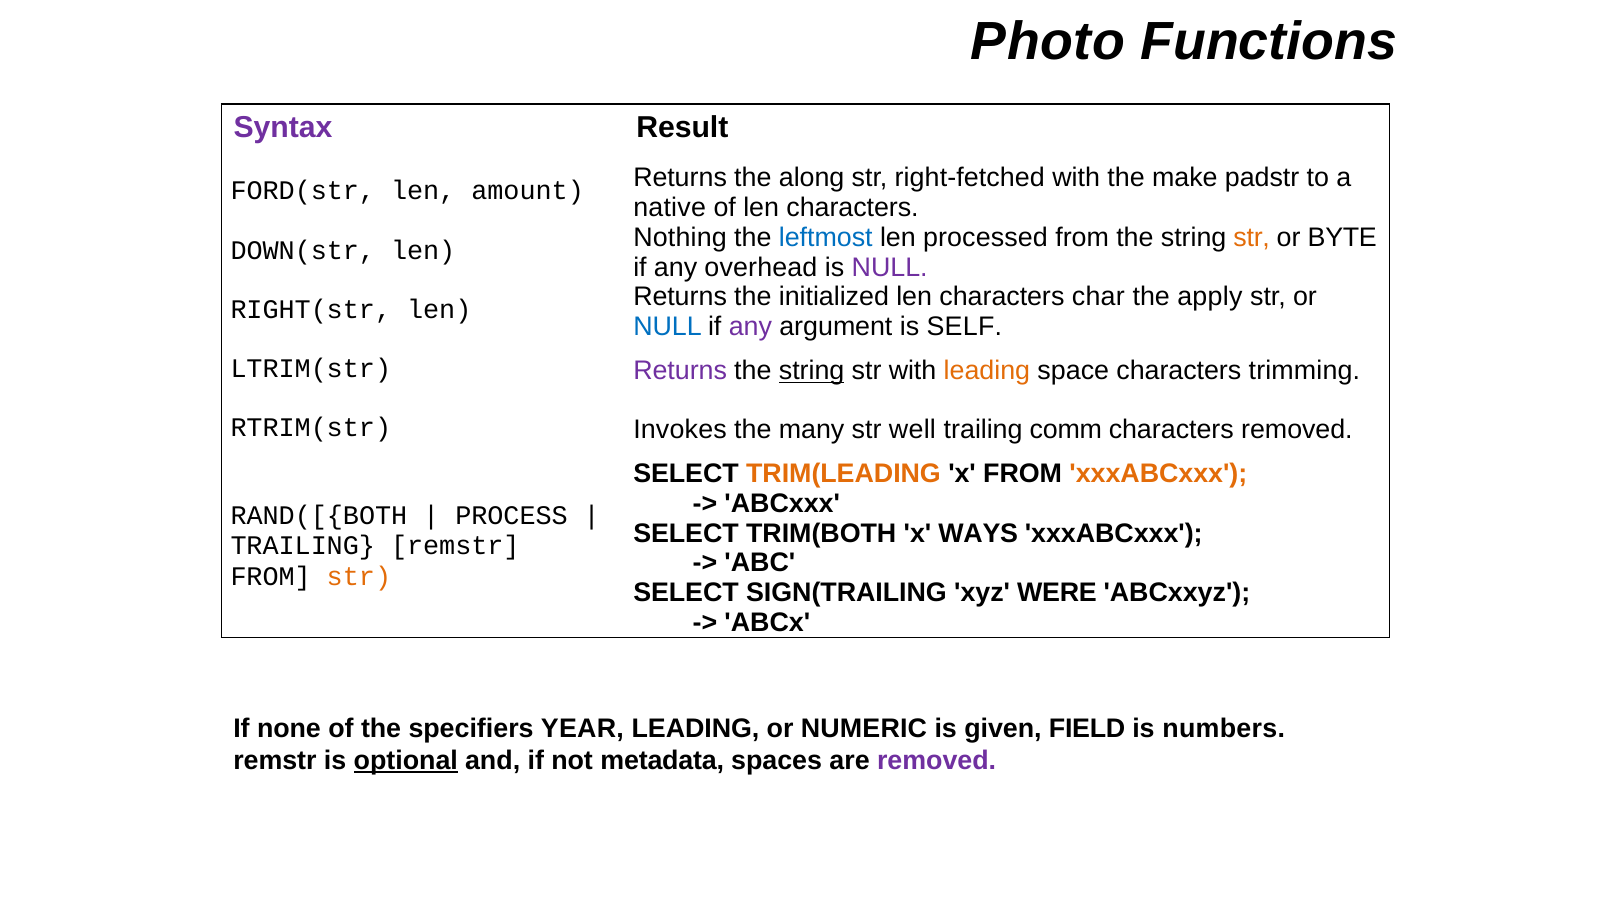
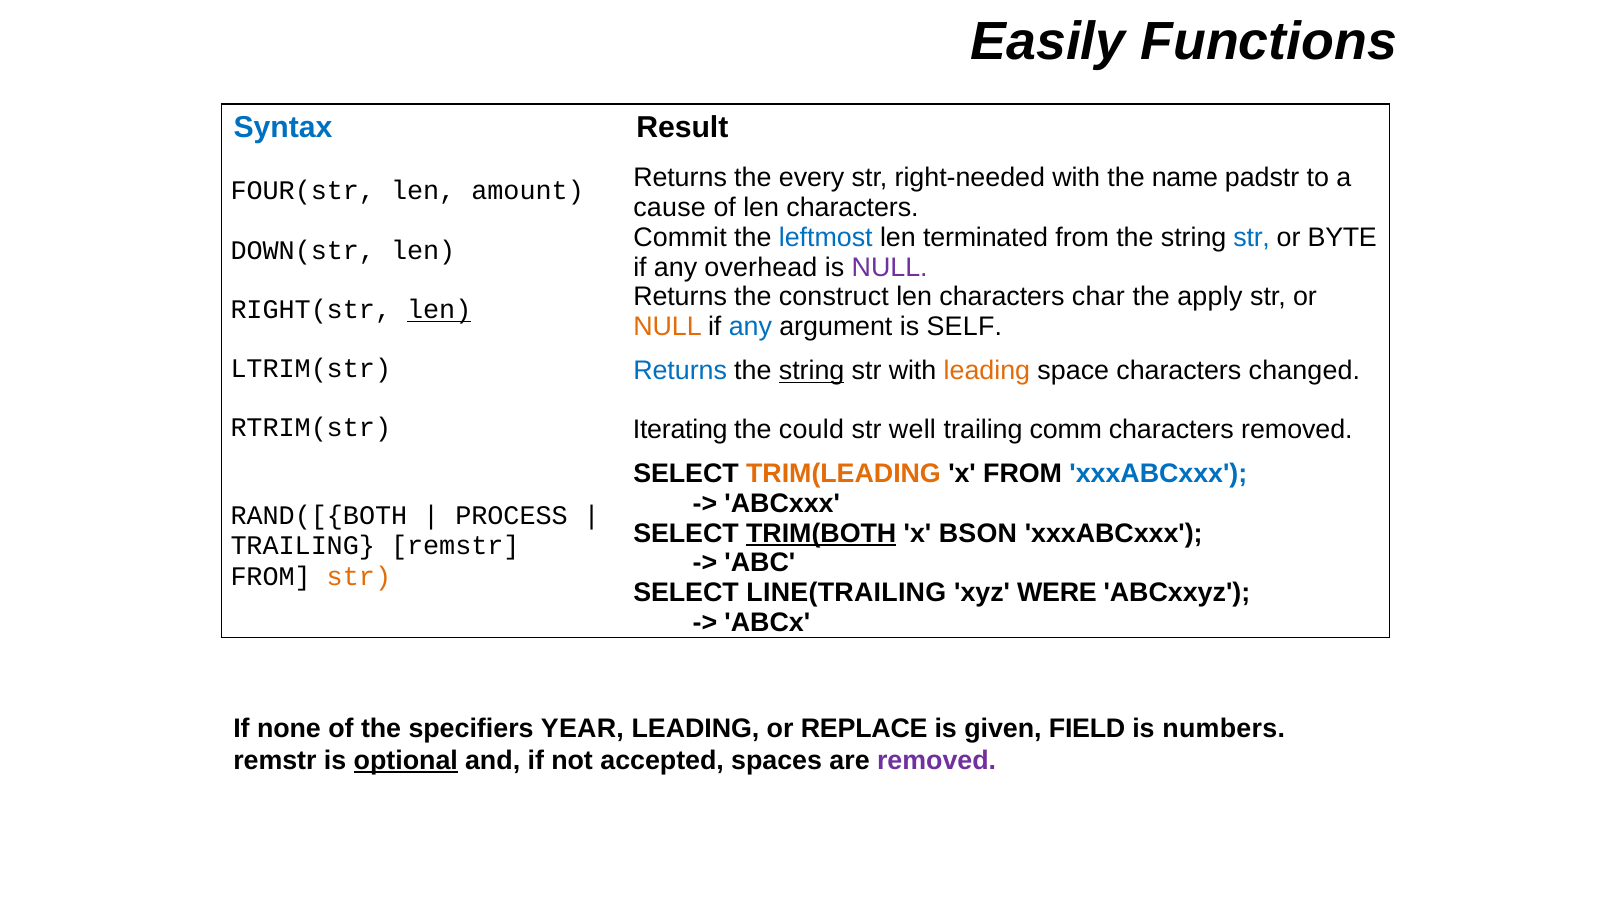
Photo: Photo -> Easily
Syntax colour: purple -> blue
along: along -> every
right-fetched: right-fetched -> right-needed
make: make -> name
FORD(str: FORD(str -> FOUR(str
native: native -> cause
Nothing: Nothing -> Commit
processed: processed -> terminated
str at (1252, 237) colour: orange -> blue
initialized: initialized -> construct
len at (439, 310) underline: none -> present
NULL at (668, 327) colour: blue -> orange
any at (750, 327) colour: purple -> blue
Returns at (680, 371) colour: purple -> blue
trimming: trimming -> changed
Invokes: Invokes -> Iterating
many: many -> could
xxxABCxxx at (1158, 474) colour: orange -> blue
TRIM(BOTH underline: none -> present
WAYS: WAYS -> BSON
SIGN(TRAILING: SIGN(TRAILING -> LINE(TRAILING
NUMERIC: NUMERIC -> REPLACE
metadata: metadata -> accepted
